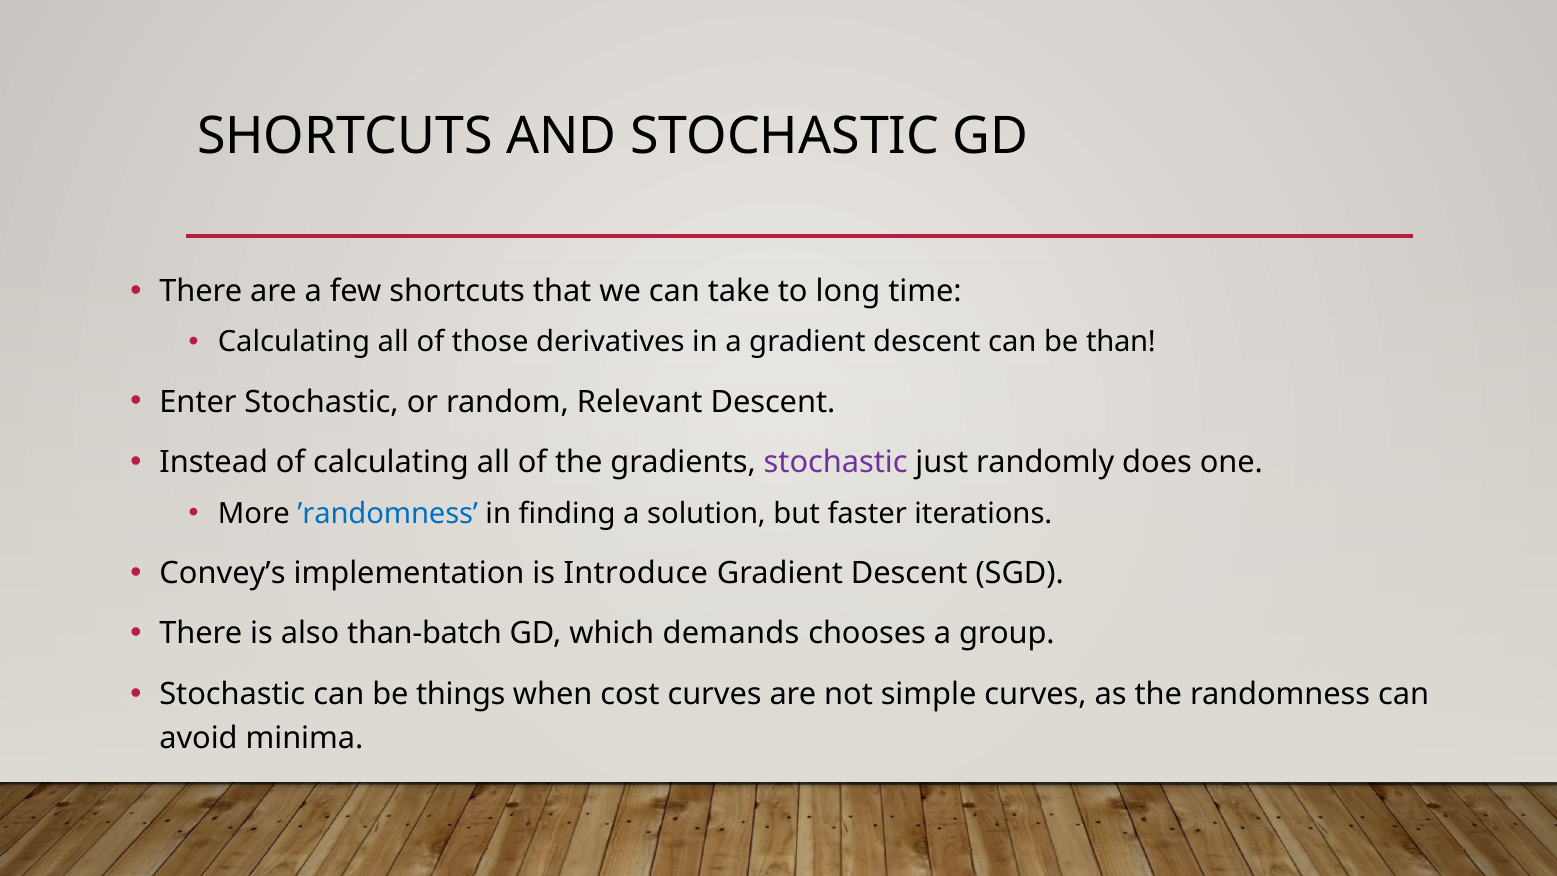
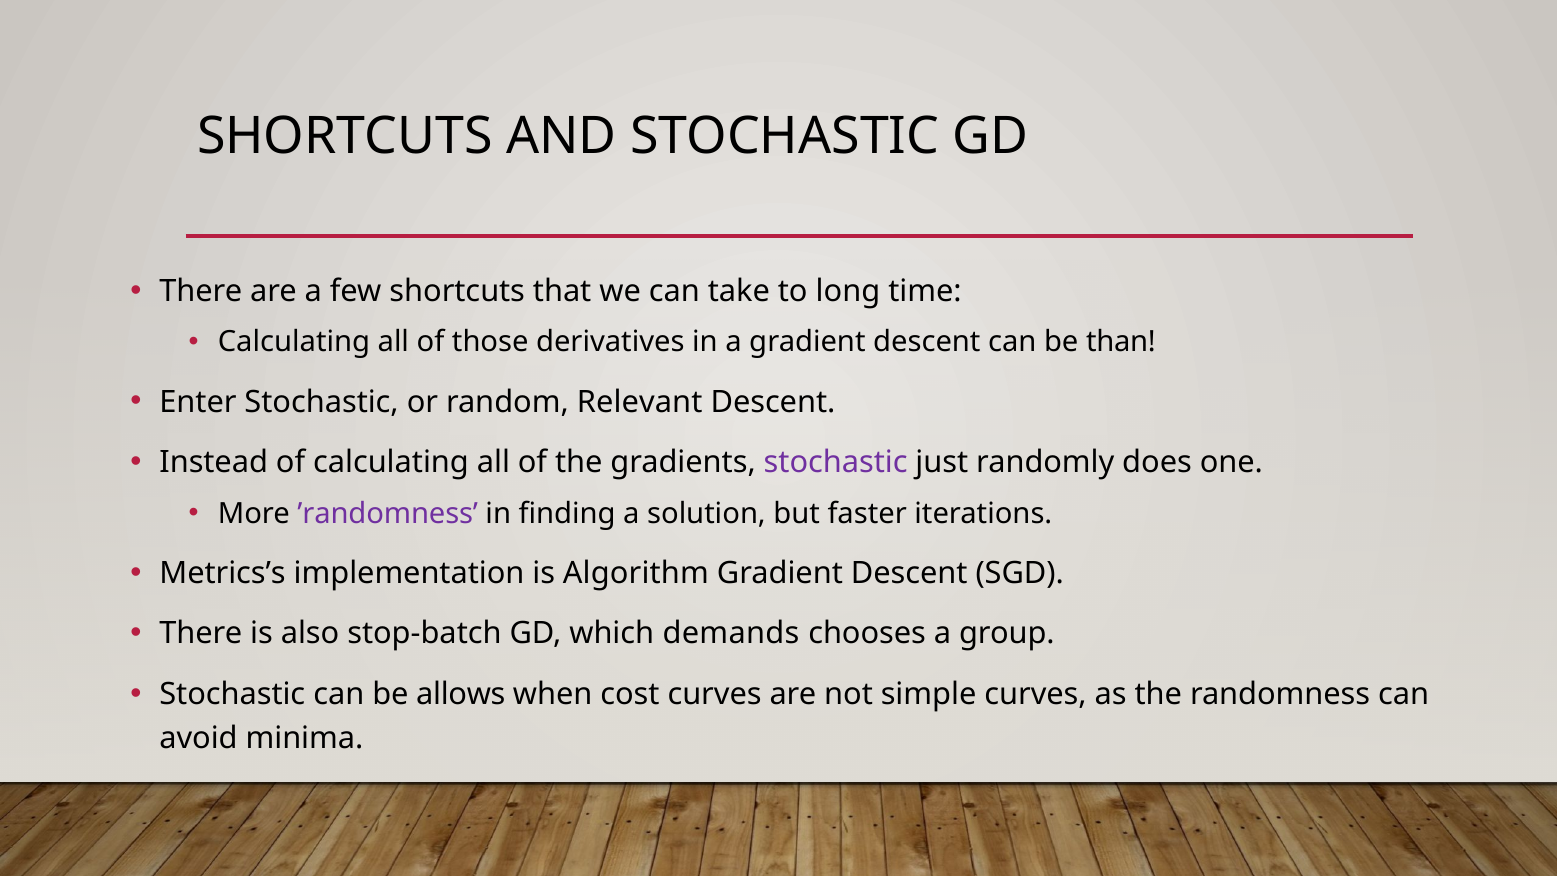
’randomness colour: blue -> purple
Convey’s: Convey’s -> Metrics’s
Introduce: Introduce -> Algorithm
than-batch: than-batch -> stop-batch
things: things -> allows
